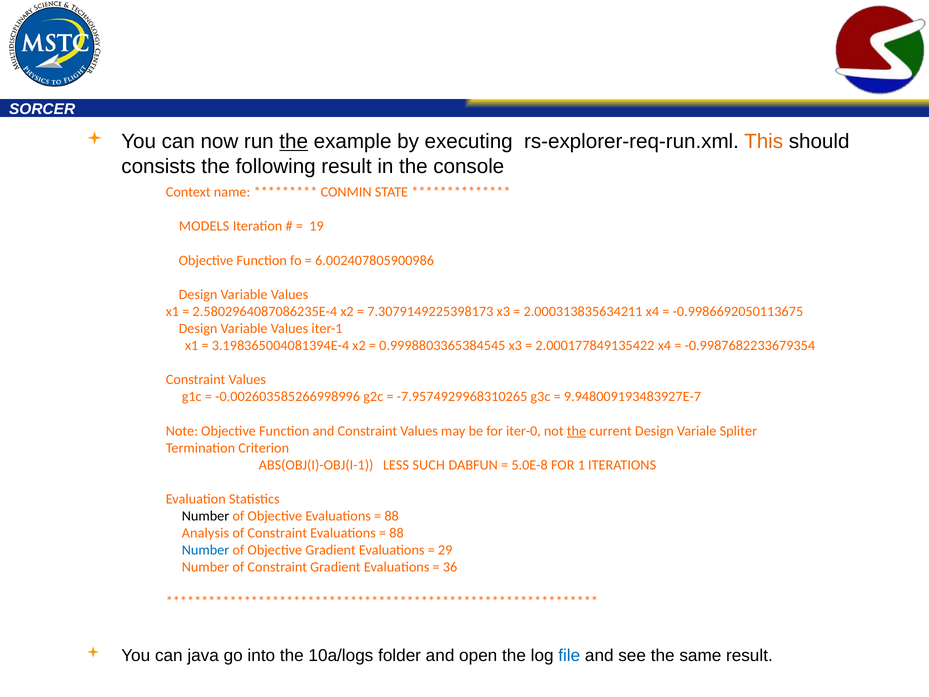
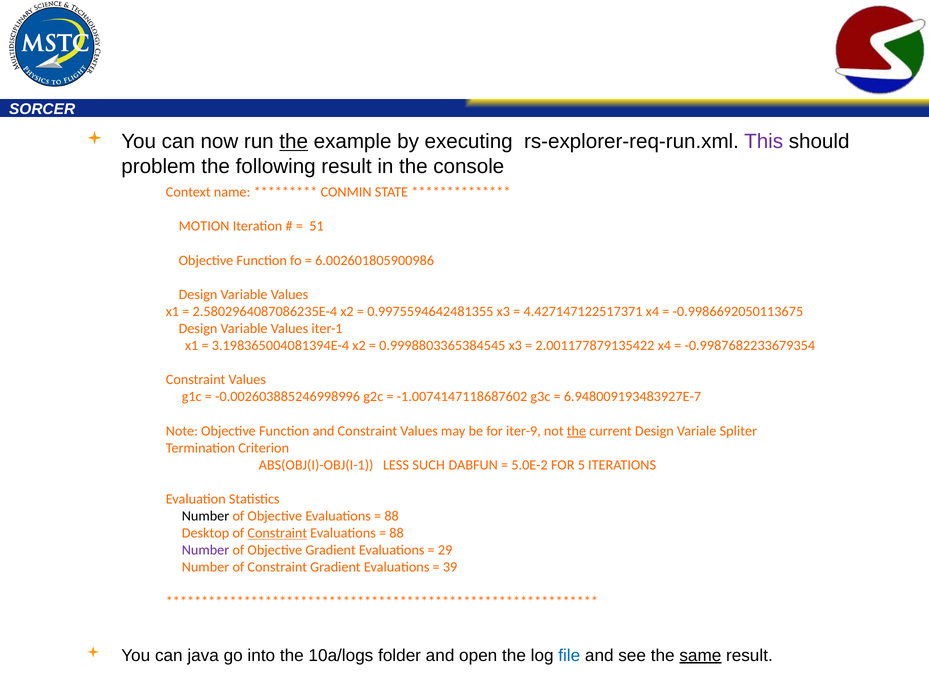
This colour: orange -> purple
consists: consists -> problem
MODELS: MODELS -> MOTION
19: 19 -> 51
6.002407805900986: 6.002407805900986 -> 6.002601805900986
7.3079149225398173: 7.3079149225398173 -> 0.9975594642481355
2.000313835634211: 2.000313835634211 -> 4.427147122517371
2.000177849135422: 2.000177849135422 -> 2.001177879135422
-0.002603585266998996: -0.002603585266998996 -> -0.002603885246998996
-7.9574929968310265: -7.9574929968310265 -> -1.0074147118687602
9.948009193483927E-7: 9.948009193483927E-7 -> 6.948009193483927E-7
iter-0: iter-0 -> iter-9
5.0E-8: 5.0E-8 -> 5.0E-2
1: 1 -> 5
Analysis: Analysis -> Desktop
Constraint at (277, 533) underline: none -> present
Number at (206, 550) colour: blue -> purple
36: 36 -> 39
same underline: none -> present
